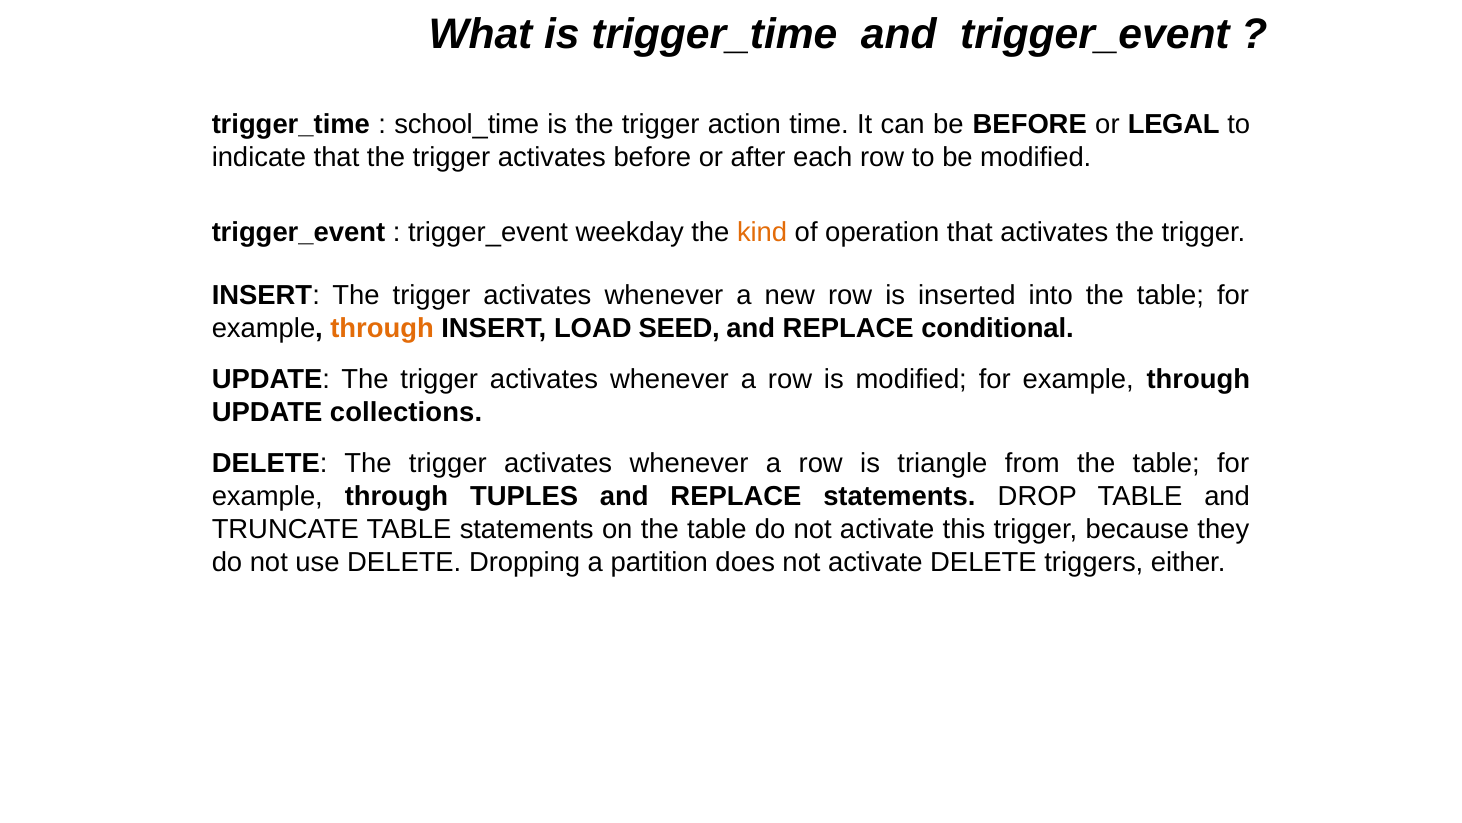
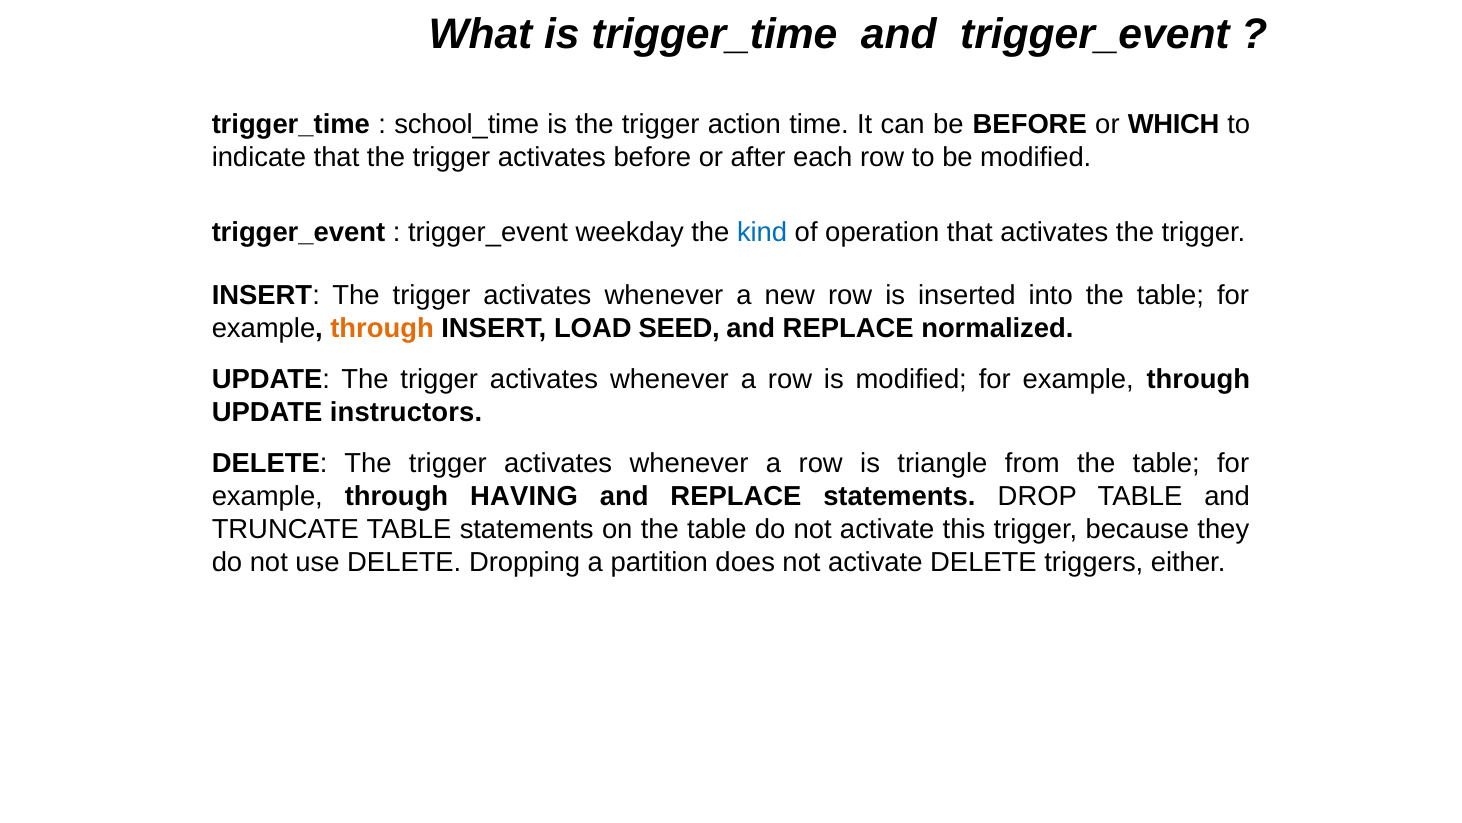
LEGAL: LEGAL -> WHICH
kind colour: orange -> blue
conditional: conditional -> normalized
collections: collections -> instructors
TUPLES: TUPLES -> HAVING
